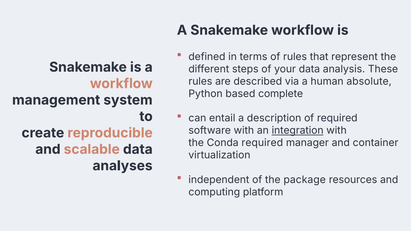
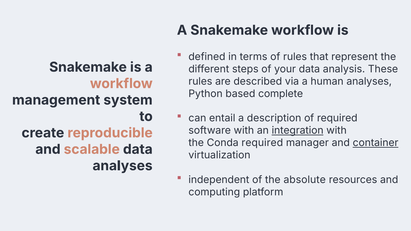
human absolute: absolute -> analyses
container underline: none -> present
package: package -> absolute
